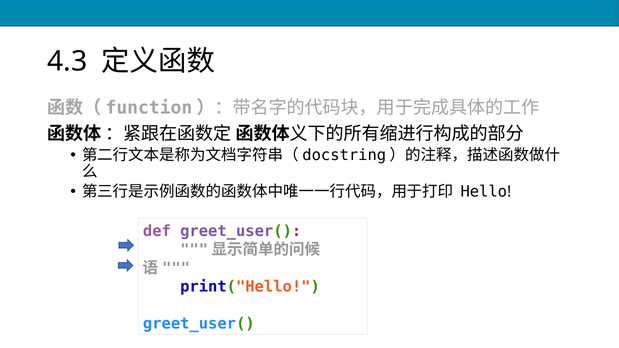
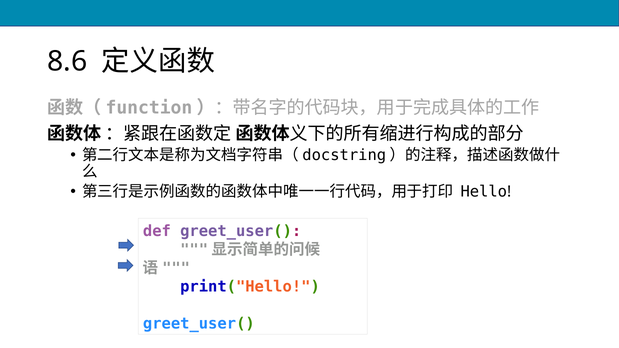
4.3: 4.3 -> 8.6
